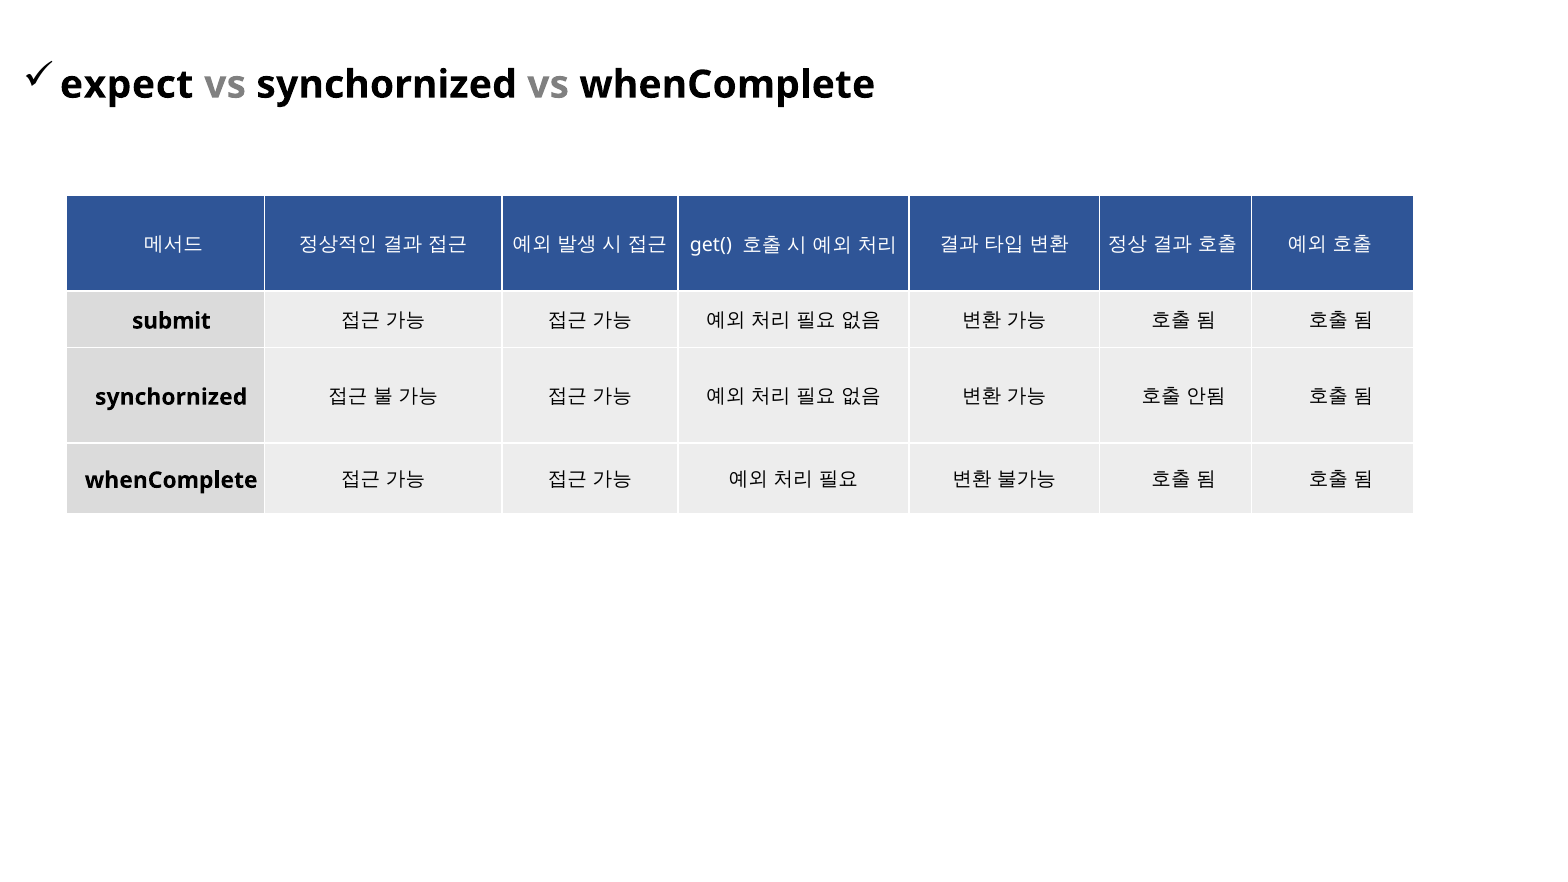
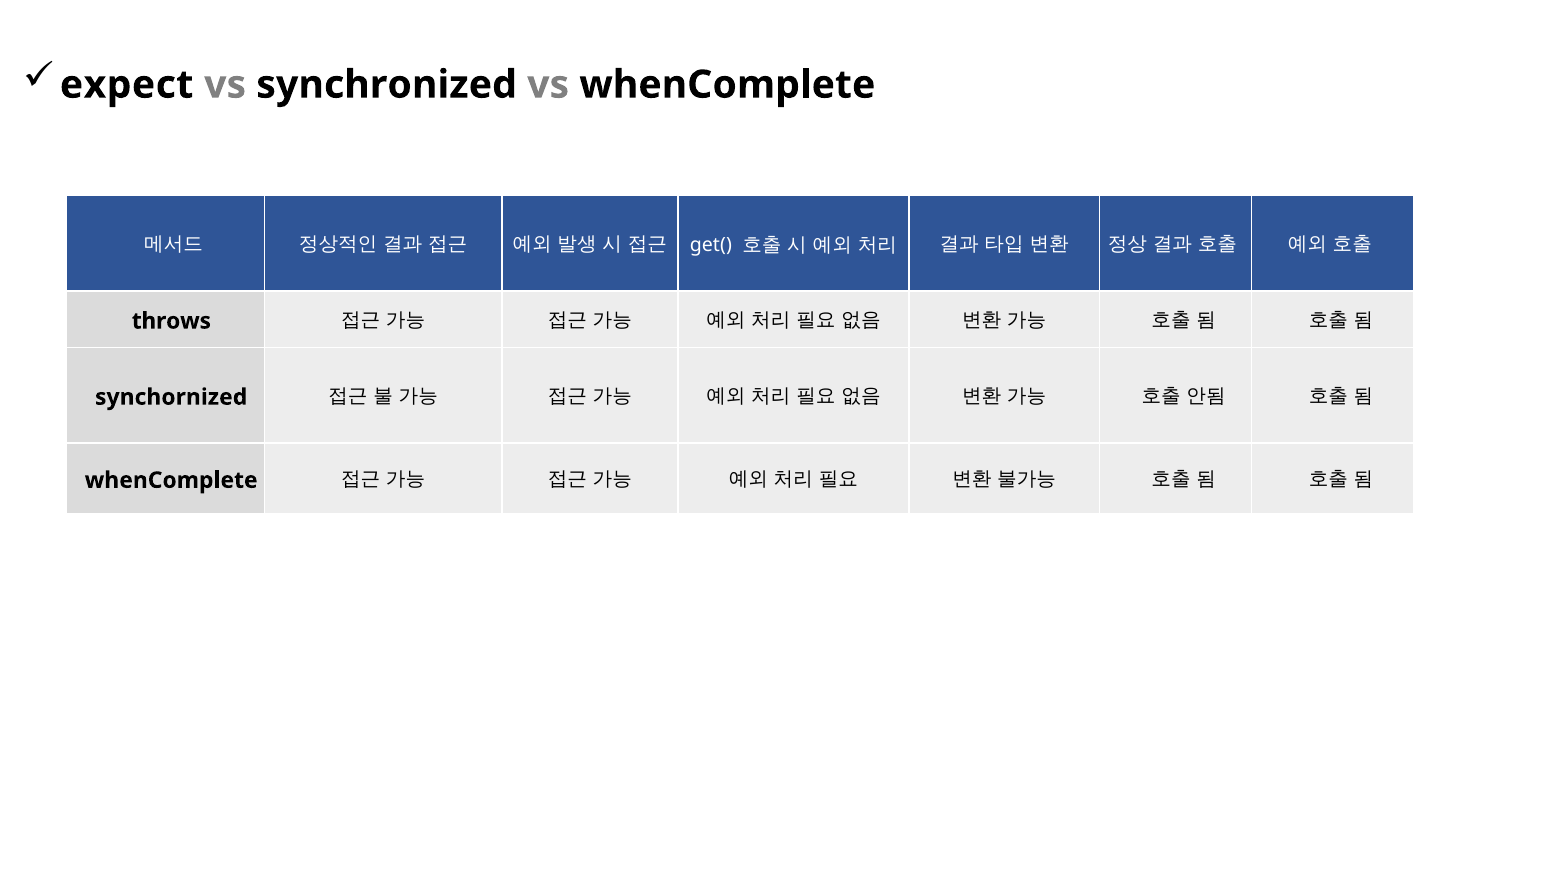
vs synchornized: synchornized -> synchronized
submit: submit -> throws
